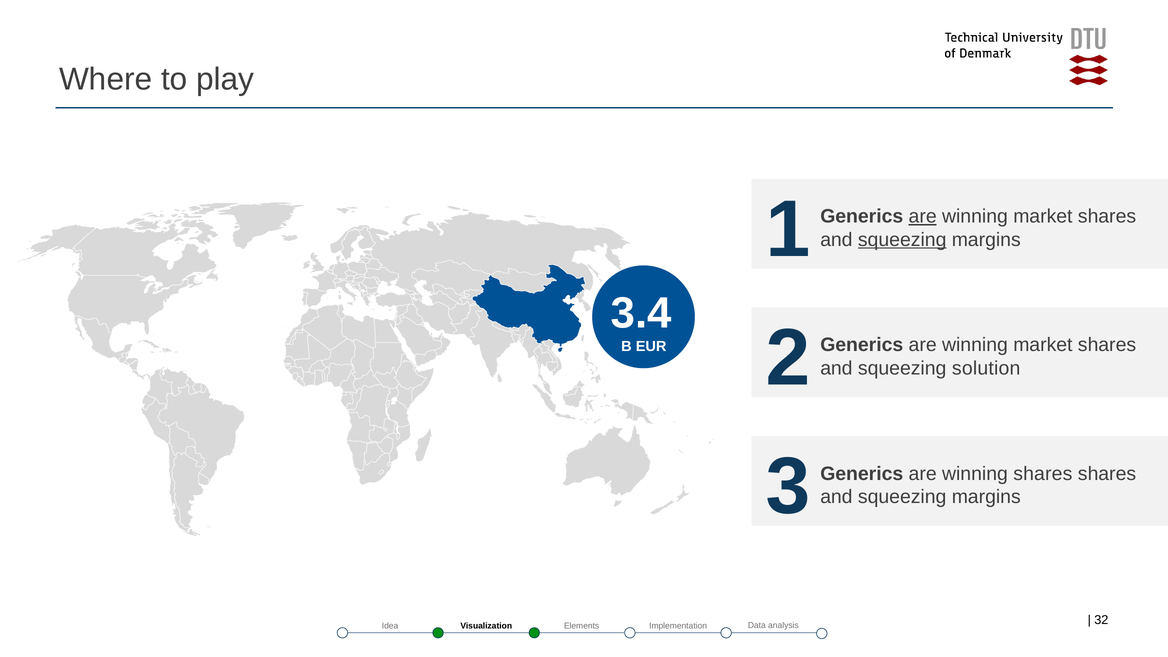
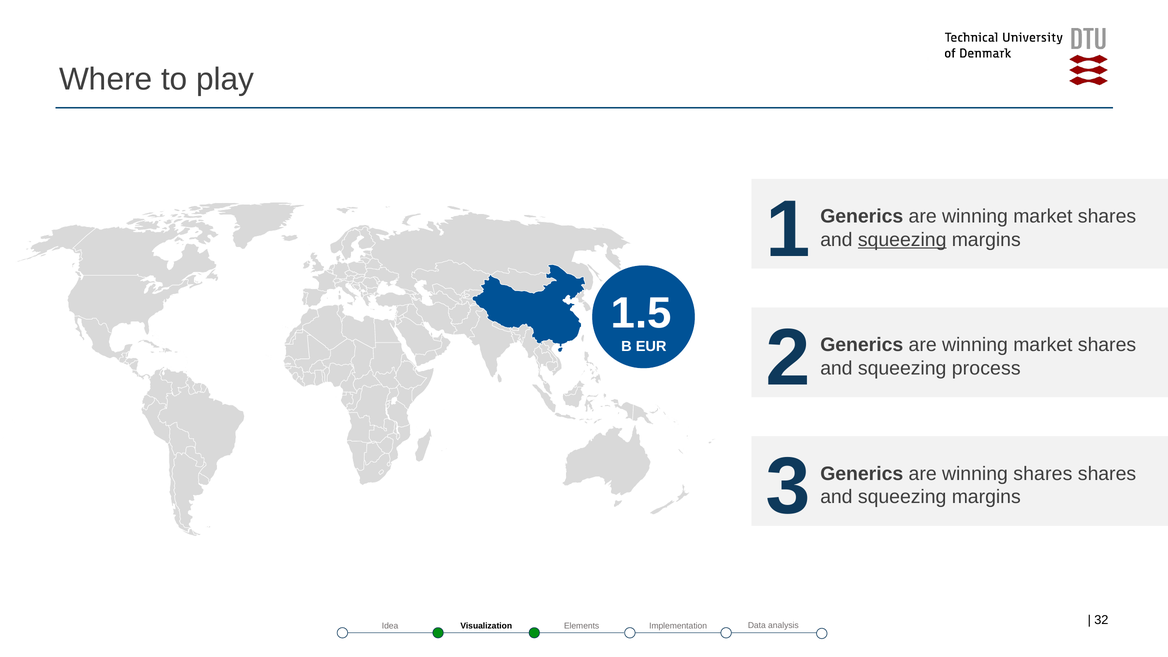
are at (923, 216) underline: present -> none
3.4: 3.4 -> 1.5
solution: solution -> process
